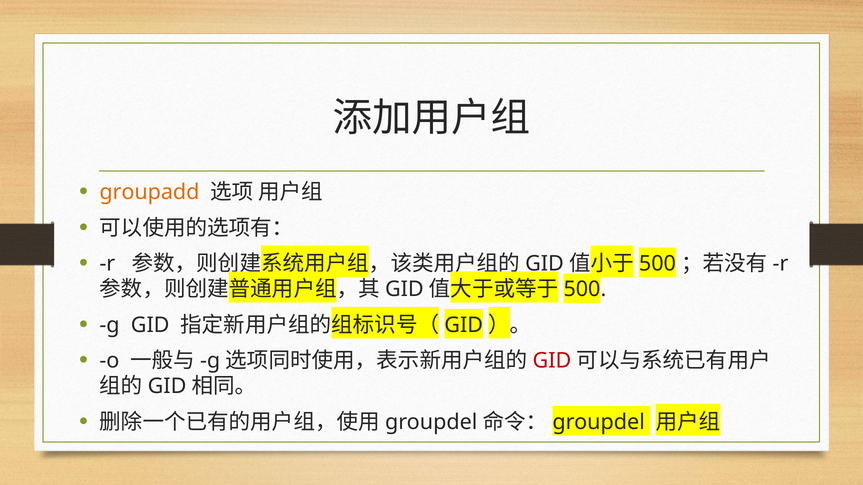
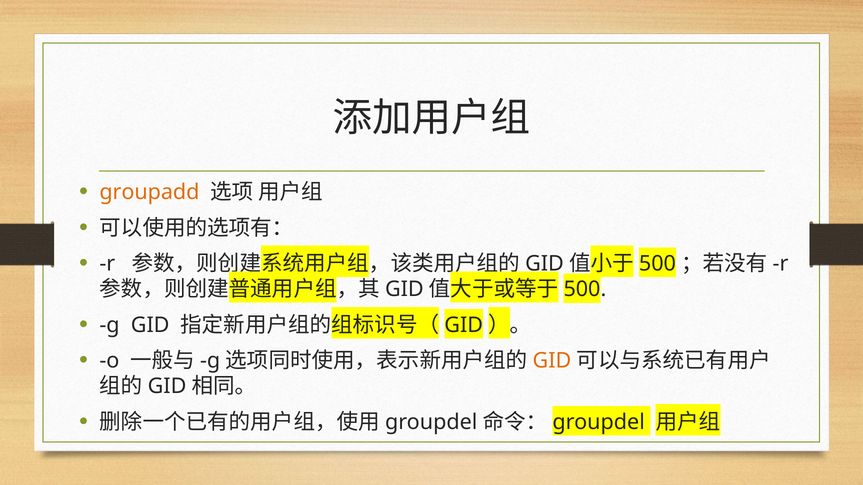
GID at (552, 361) colour: red -> orange
